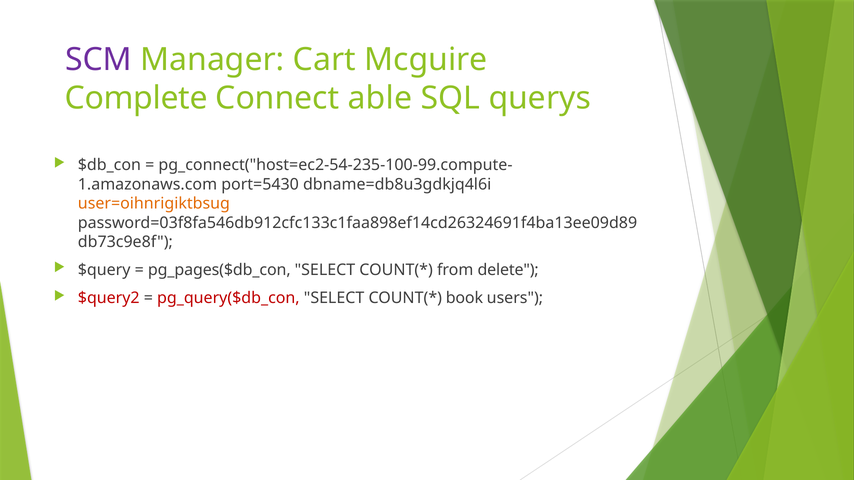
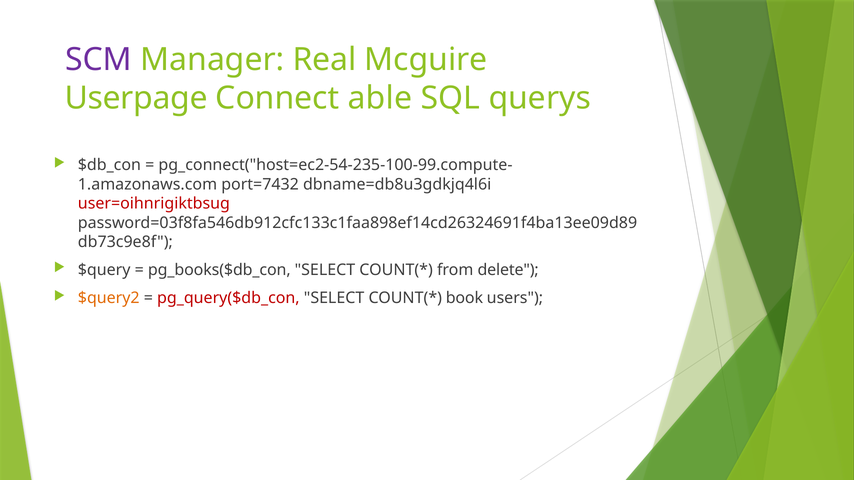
Cart: Cart -> Real
Complete: Complete -> Userpage
port=5430: port=5430 -> port=7432
user=oihnrigiktbsug colour: orange -> red
pg_pages($db_con: pg_pages($db_con -> pg_books($db_con
$query2 colour: red -> orange
